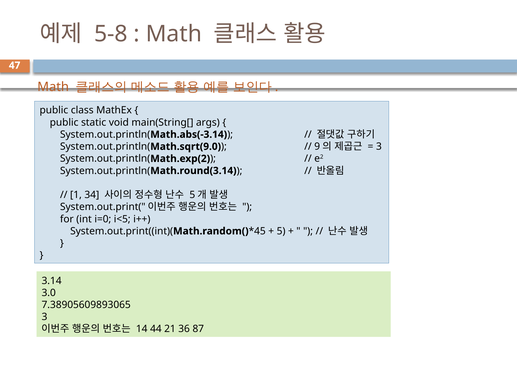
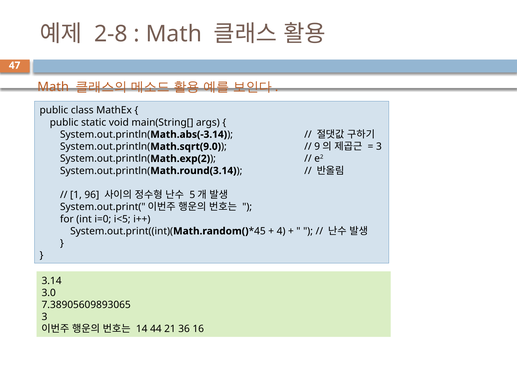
5-8: 5-8 -> 2-8
34: 34 -> 96
5: 5 -> 4
87: 87 -> 16
